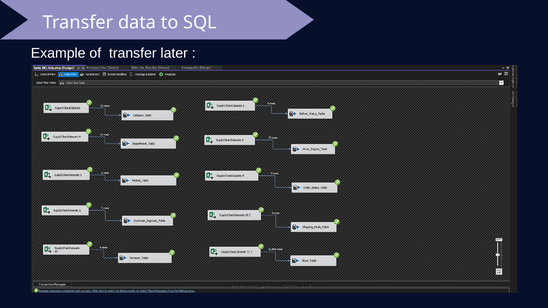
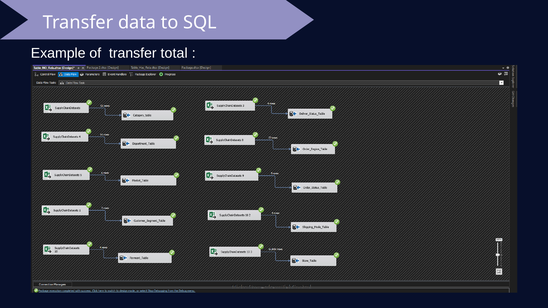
later: later -> total
